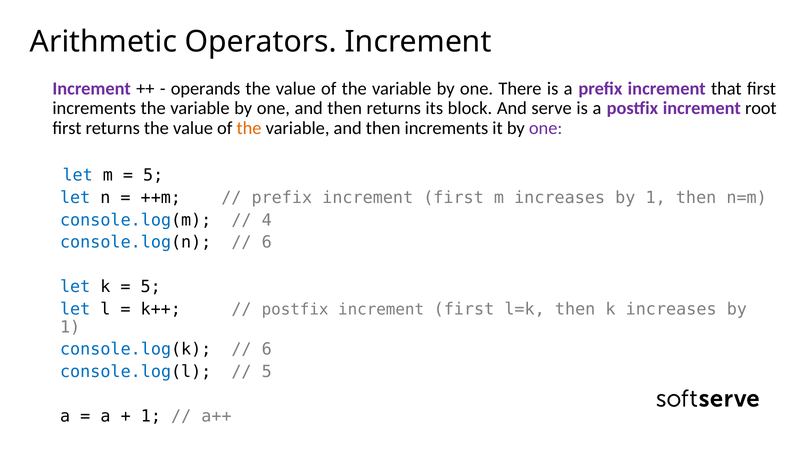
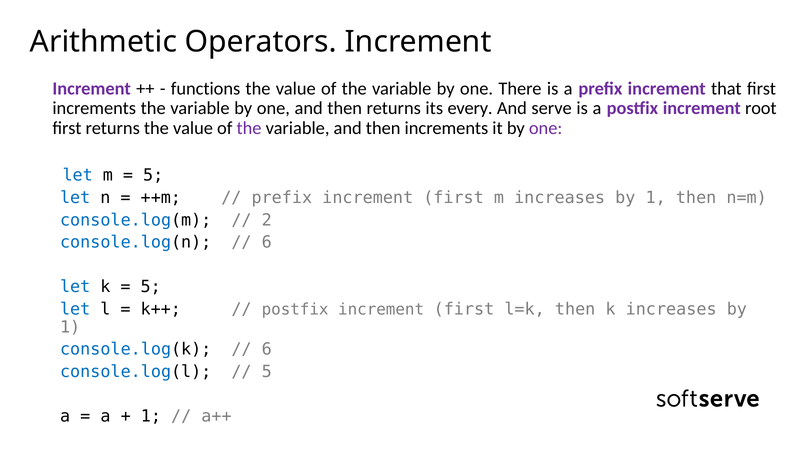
operands: operands -> functions
block: block -> every
the at (249, 128) colour: orange -> purple
4: 4 -> 2
